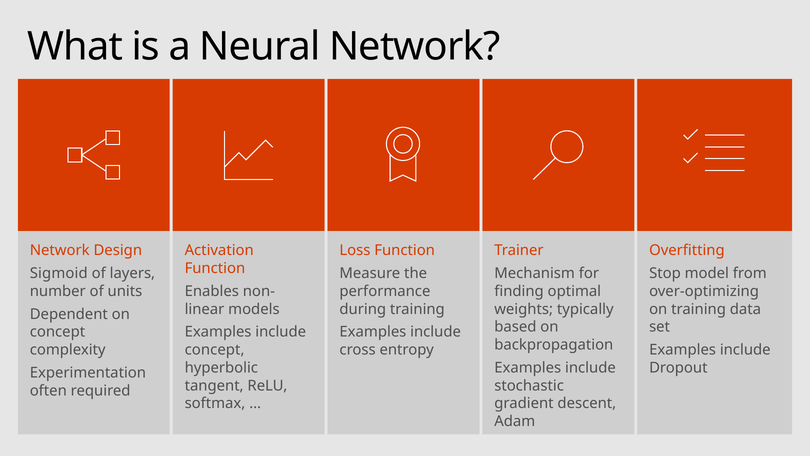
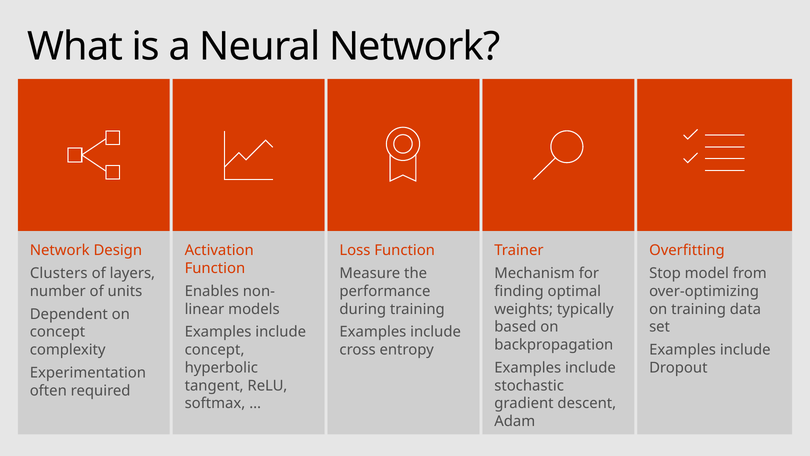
Sigmoid: Sigmoid -> Clusters
